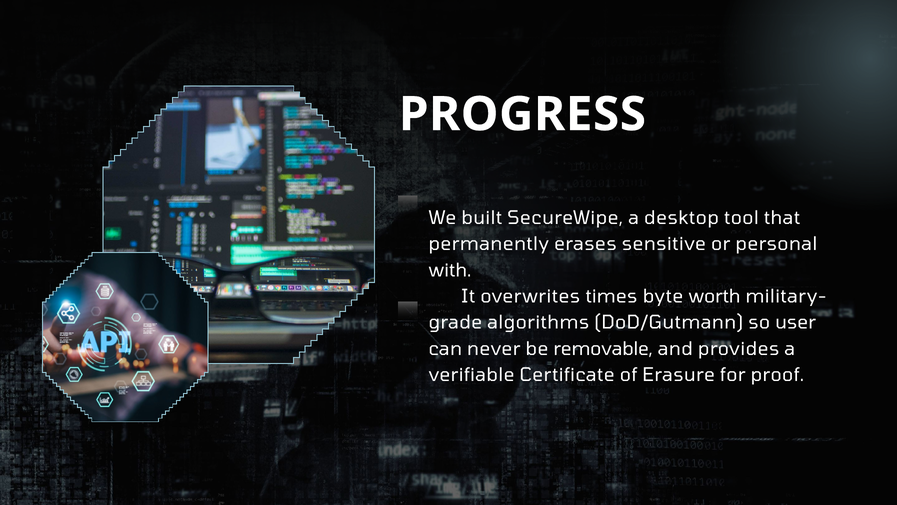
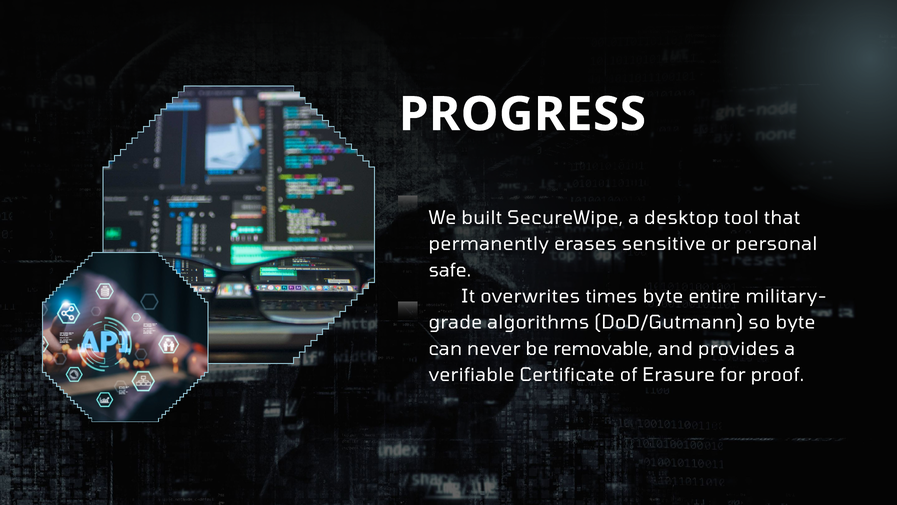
with: with -> safe
worth: worth -> entire
so user: user -> byte
